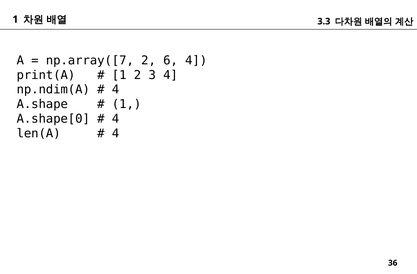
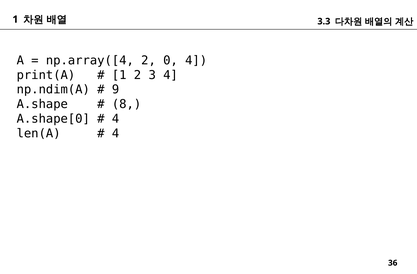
np.array([7: np.array([7 -> np.array([4
6: 6 -> 0
4 at (116, 90): 4 -> 9
1 at (127, 104): 1 -> 8
